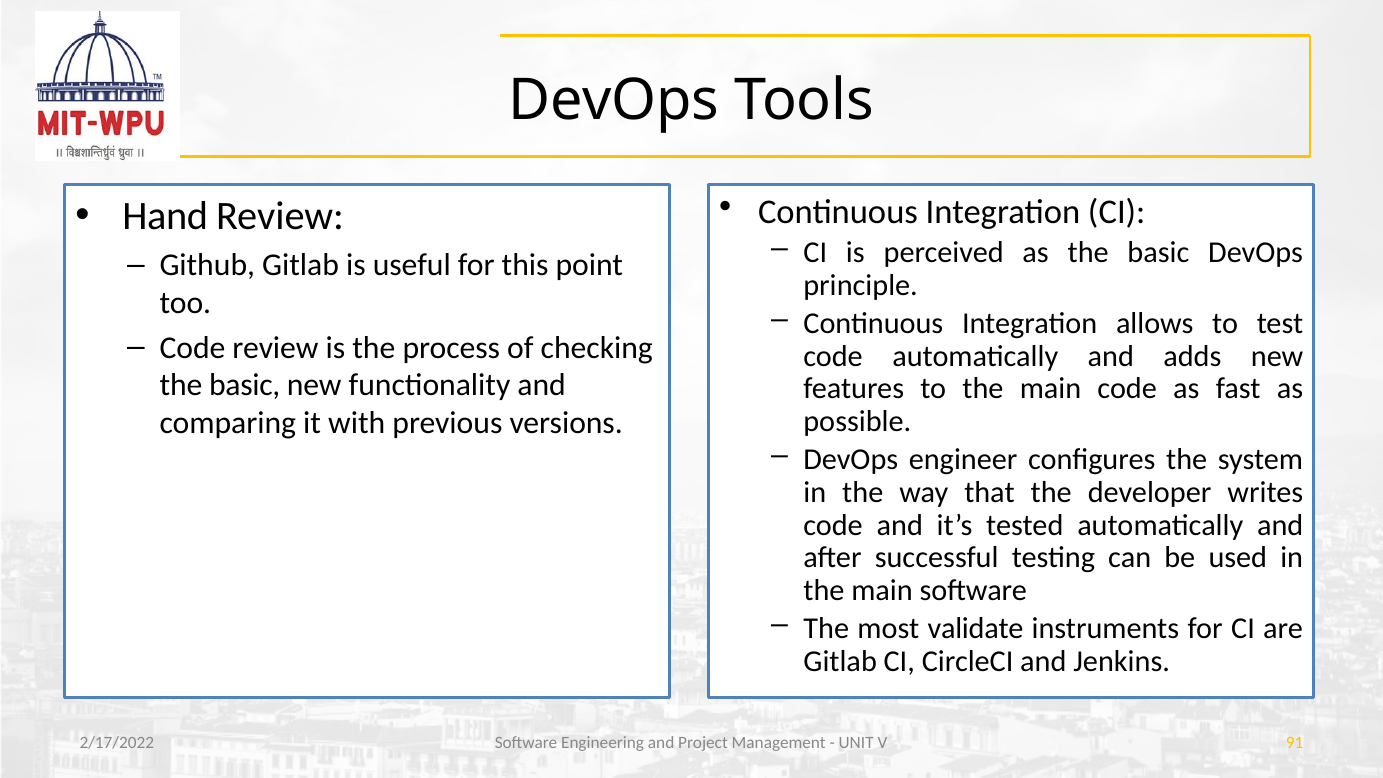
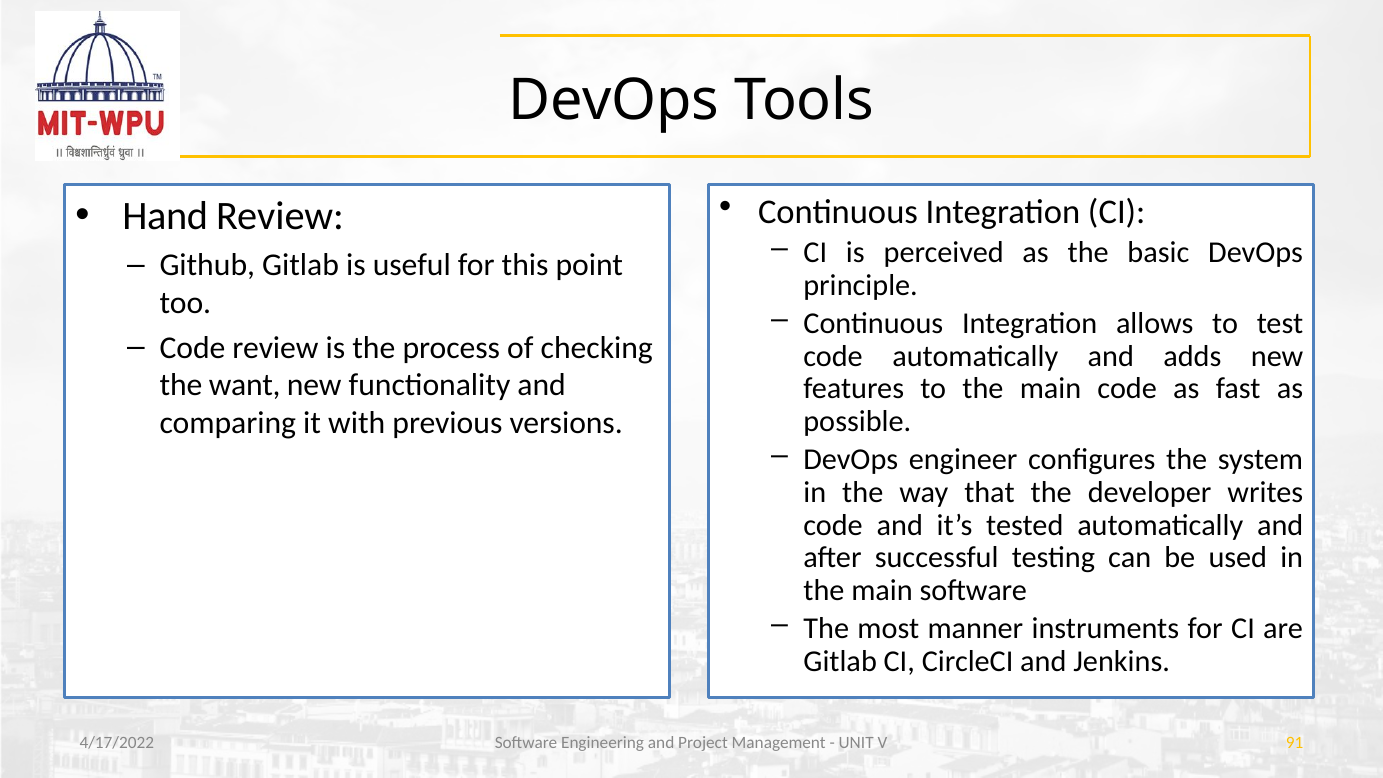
basic at (245, 386): basic -> want
validate: validate -> manner
2/17/2022: 2/17/2022 -> 4/17/2022
